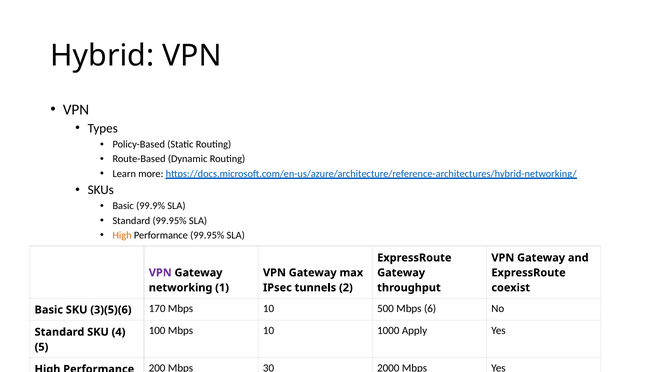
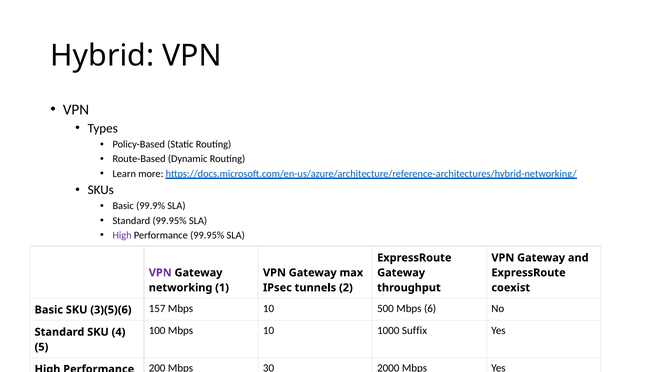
High at (122, 235) colour: orange -> purple
170: 170 -> 157
Apply: Apply -> Suffix
